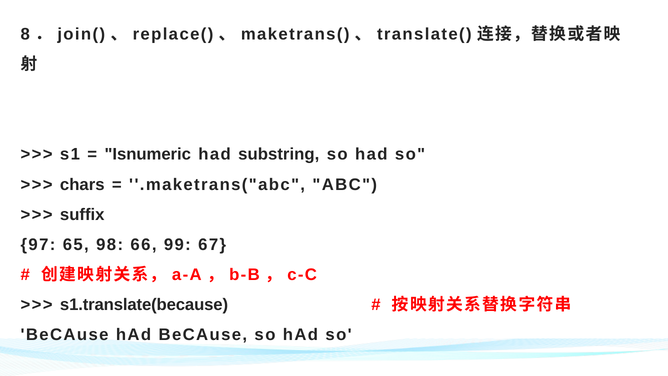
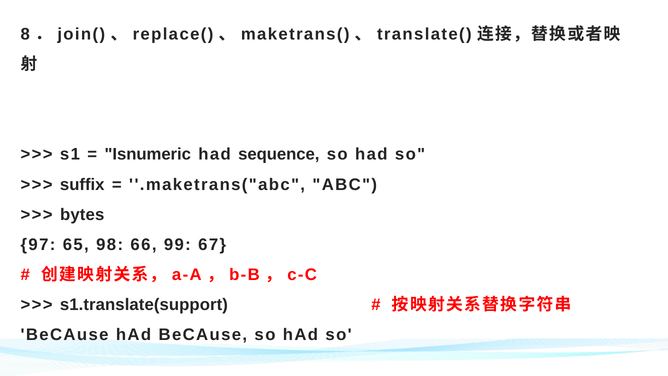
substring: substring -> sequence
chars: chars -> suffix
suffix: suffix -> bytes
s1.translate(because: s1.translate(because -> s1.translate(support
